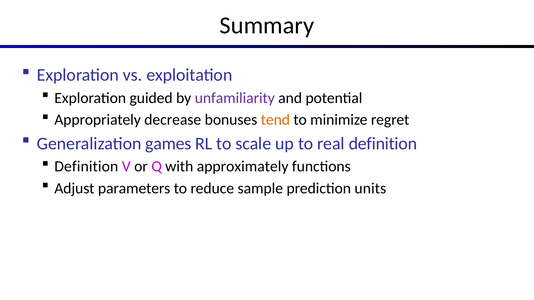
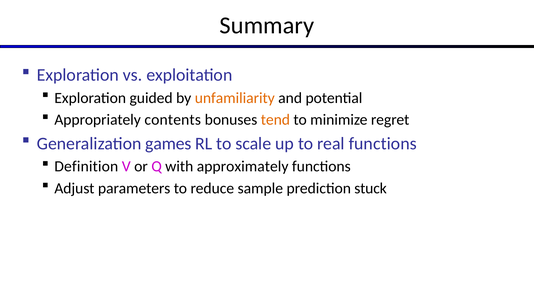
unfamiliarity colour: purple -> orange
decrease: decrease -> contents
real definition: definition -> functions
units: units -> stuck
